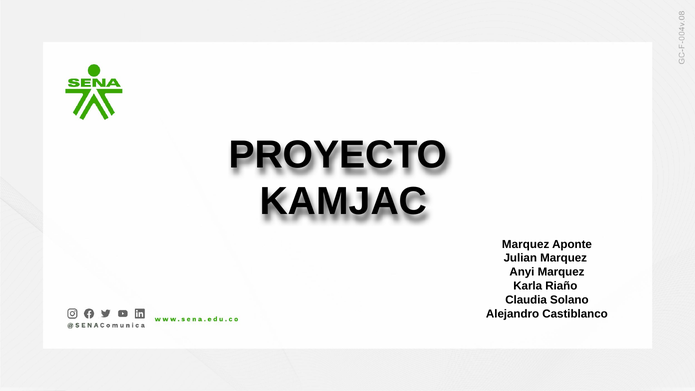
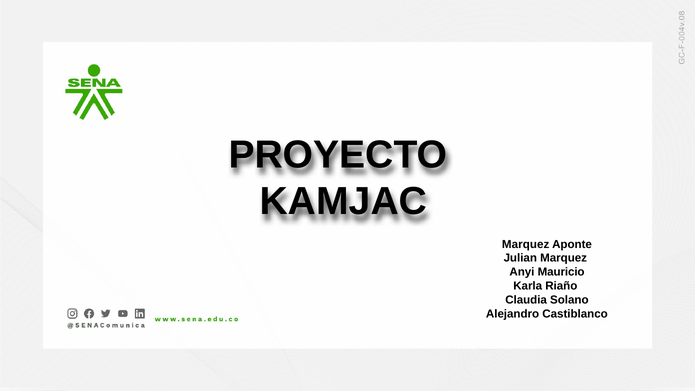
Anyi Marquez: Marquez -> Mauricio
